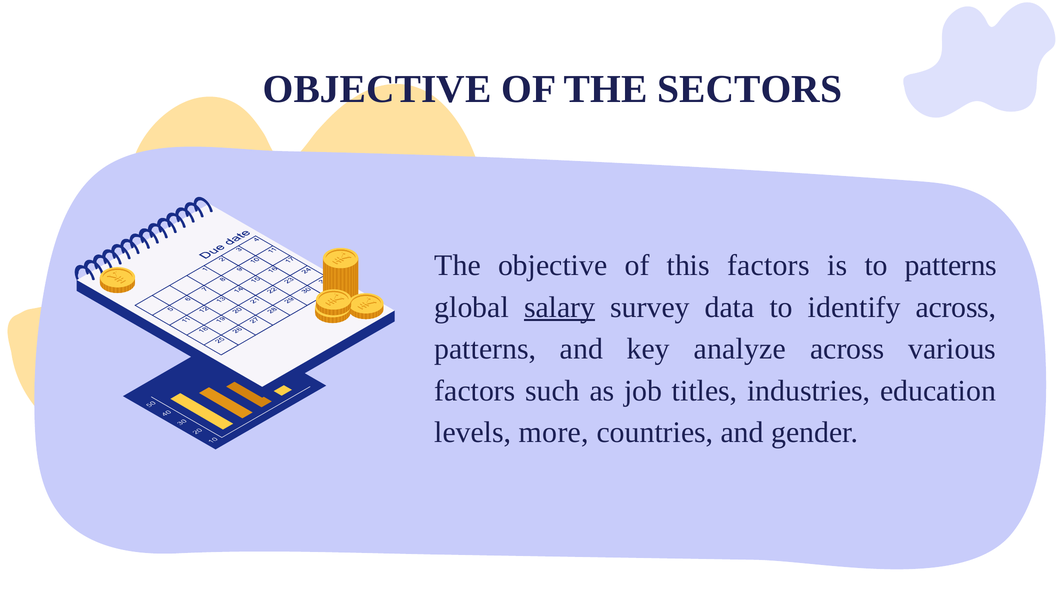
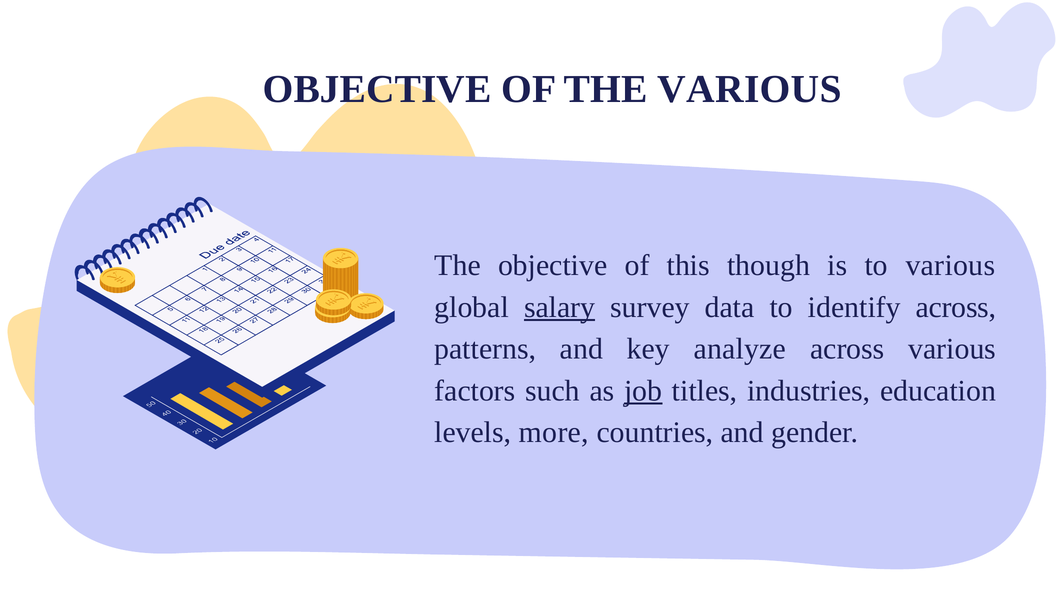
THE SECTORS: SECTORS -> VARIOUS
this factors: factors -> though
to patterns: patterns -> various
job underline: none -> present
